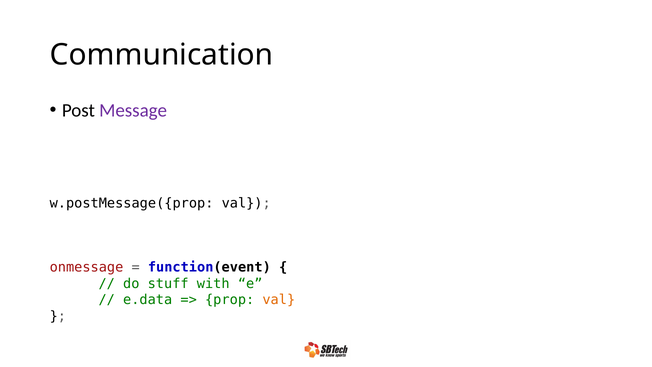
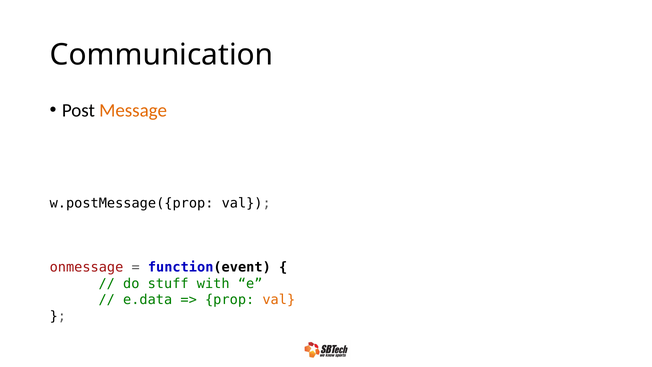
Message colour: purple -> orange
